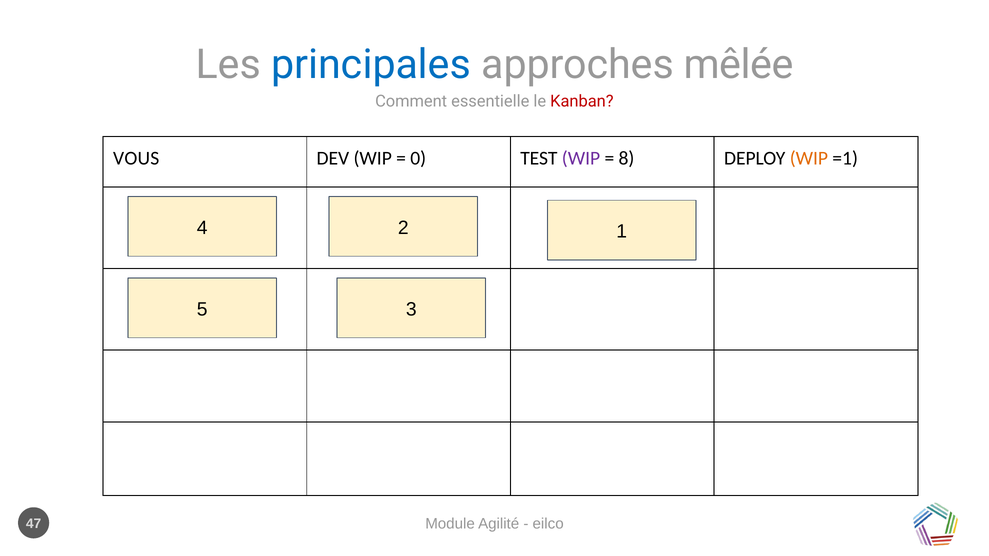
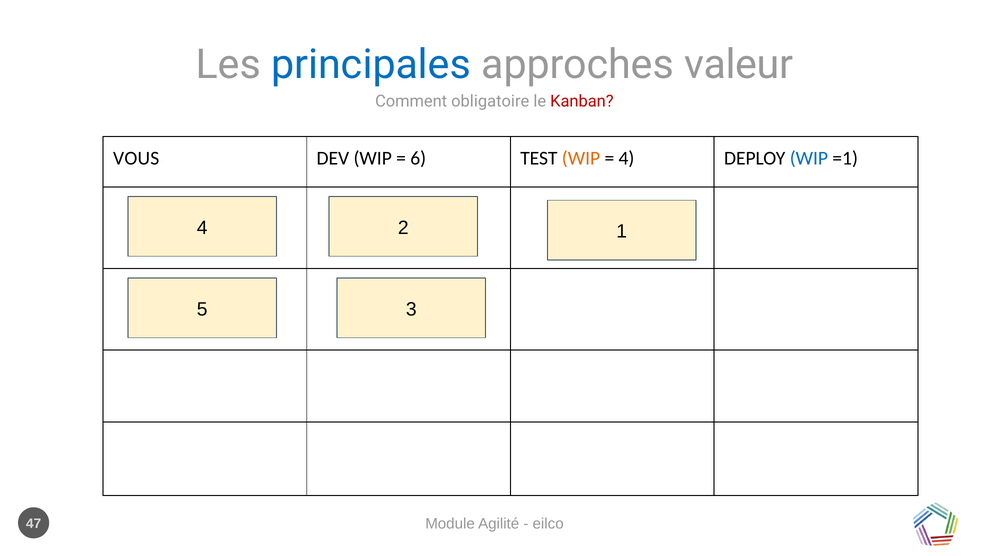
mêlée: mêlée -> valeur
essentielle: essentielle -> obligatoire
0: 0 -> 6
WIP at (581, 158) colour: purple -> orange
8 at (627, 158): 8 -> 4
WIP at (809, 158) colour: orange -> blue
